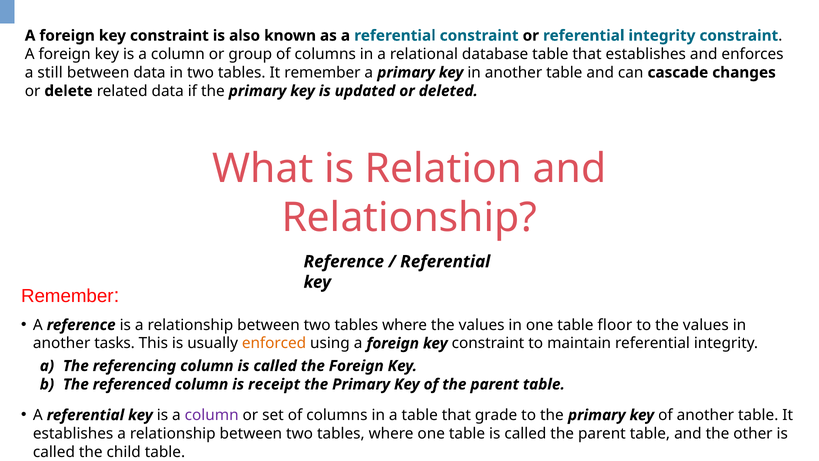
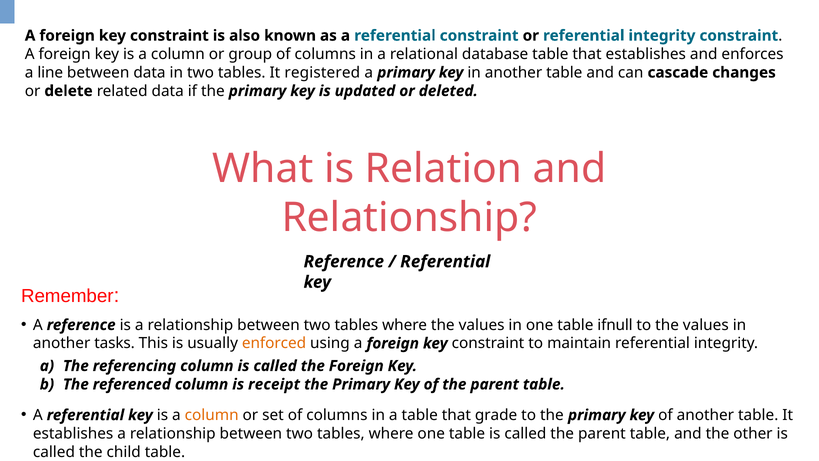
still: still -> line
It remember: remember -> registered
floor: floor -> ifnull
column at (212, 415) colour: purple -> orange
